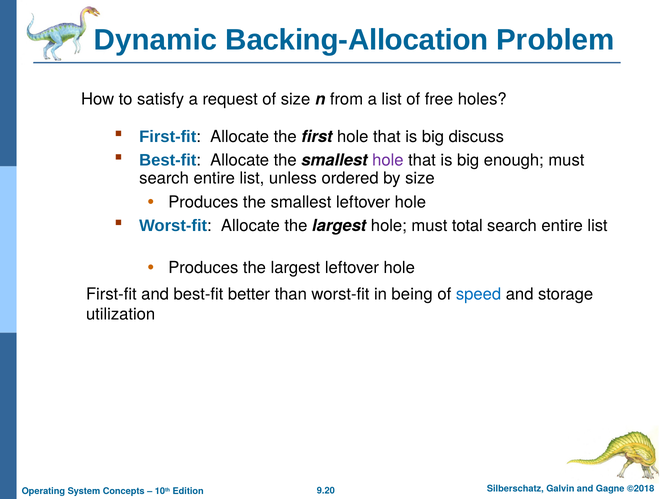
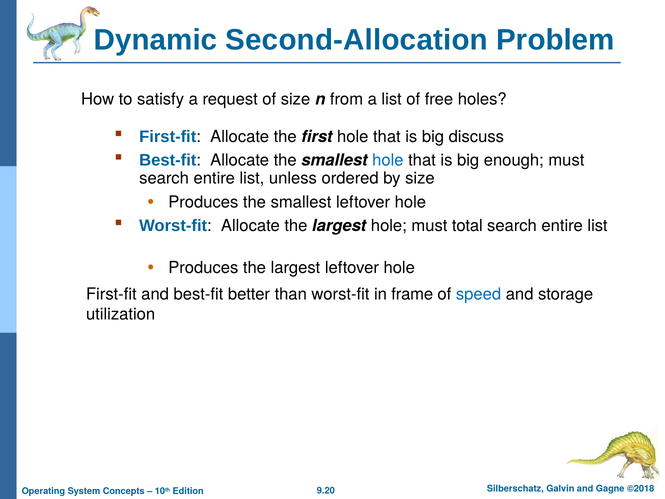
Backing-Allocation: Backing-Allocation -> Second-Allocation
hole at (388, 160) colour: purple -> blue
being: being -> frame
